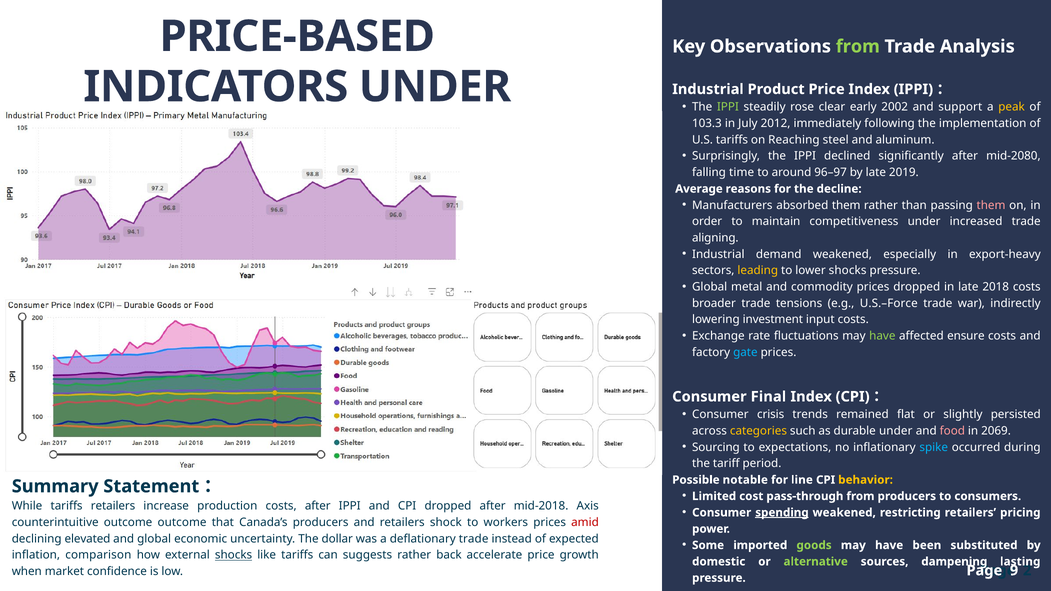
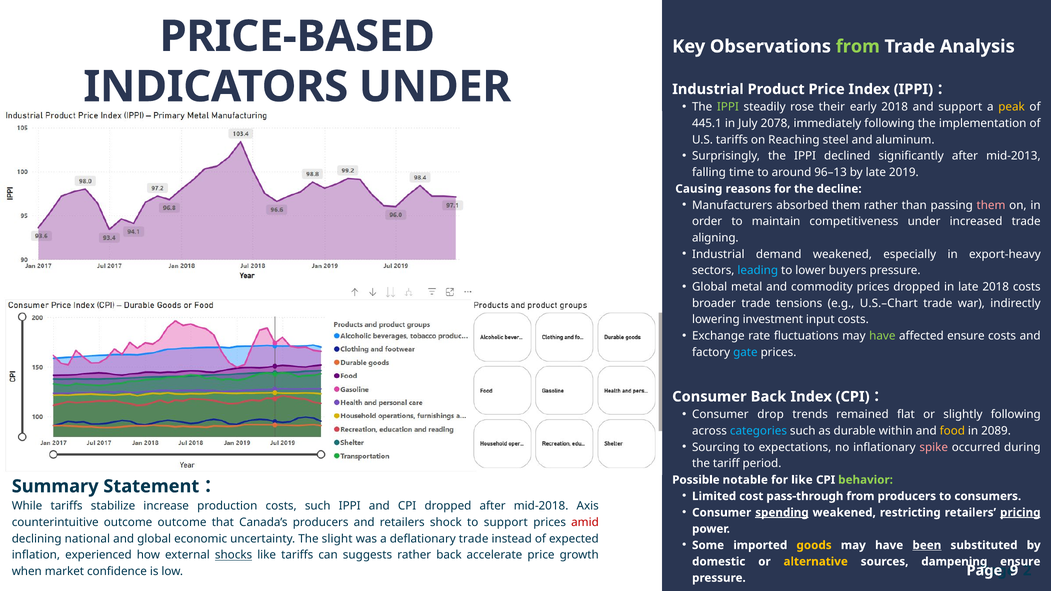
clear: clear -> their
early 2002: 2002 -> 2018
103.3: 103.3 -> 445.1
2012: 2012 -> 2078
mid-2080: mid-2080 -> mid-2013
96–97: 96–97 -> 96–13
Average: Average -> Causing
leading colour: yellow -> light blue
lower shocks: shocks -> buyers
U.S.–Force: U.S.–Force -> U.S.–Chart
Consumer Final: Final -> Back
crisis: crisis -> drop
slightly persisted: persisted -> following
categories colour: yellow -> light blue
durable under: under -> within
food colour: pink -> yellow
2069: 2069 -> 2089
spike colour: light blue -> pink
for line: line -> like
behavior colour: yellow -> light green
tariffs retailers: retailers -> stabilize
costs after: after -> such
pricing underline: none -> present
to workers: workers -> support
elevated: elevated -> national
dollar: dollar -> slight
goods colour: light green -> yellow
been underline: none -> present
comparison: comparison -> experienced
alternative colour: light green -> yellow
dampening lasting: lasting -> ensure
